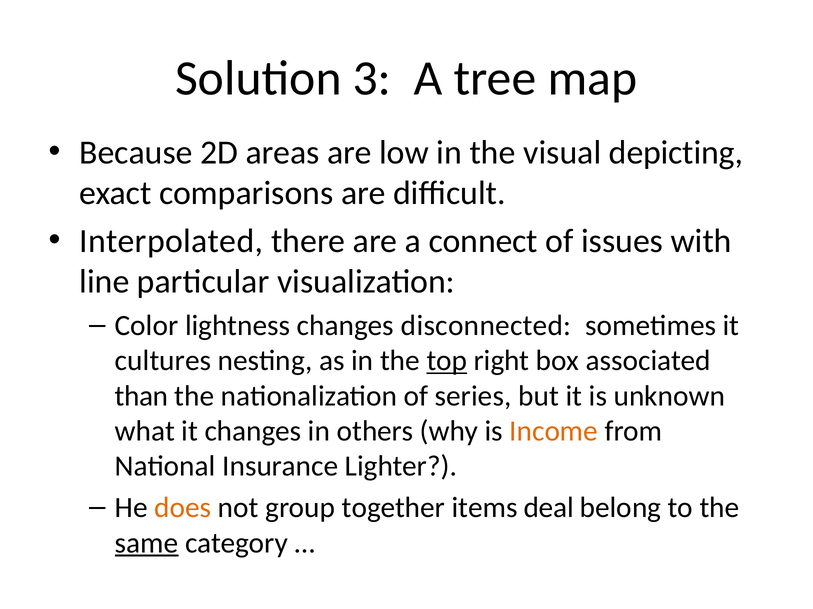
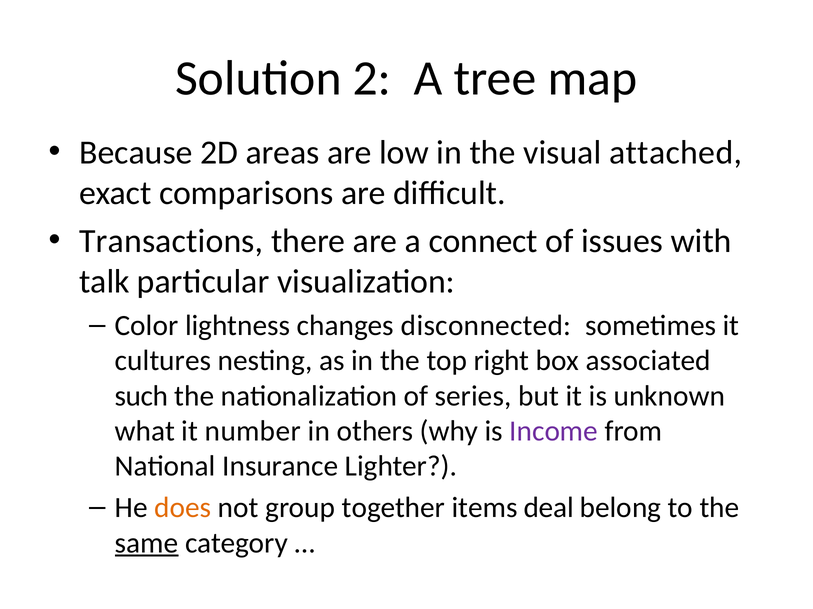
3: 3 -> 2
depicting: depicting -> attached
Interpolated: Interpolated -> Transactions
line: line -> talk
top underline: present -> none
than: than -> such
it changes: changes -> number
Income colour: orange -> purple
